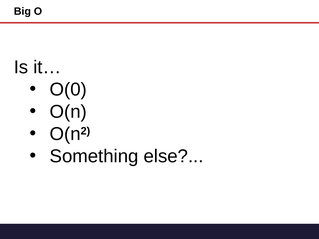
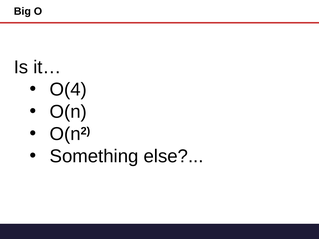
O(0: O(0 -> O(4
